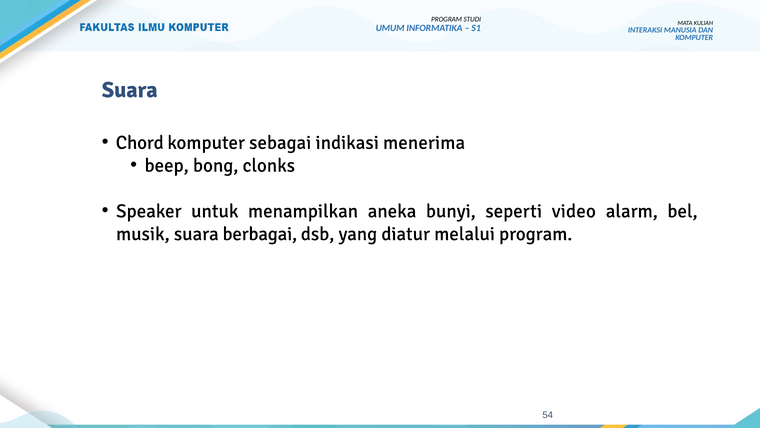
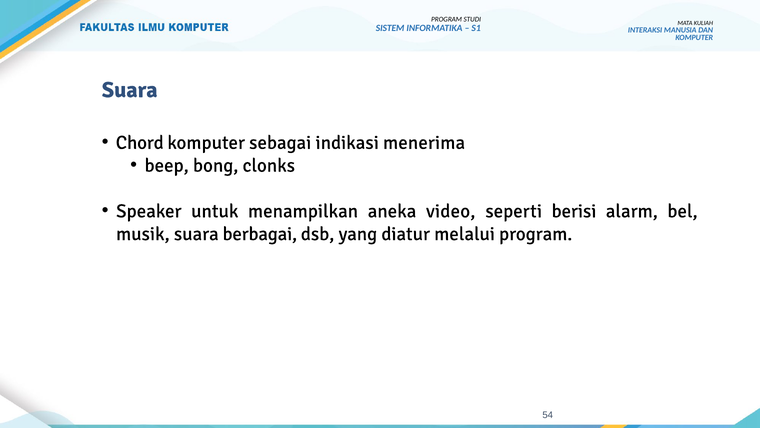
UMUM: UMUM -> SISTEM
bunyi: bunyi -> video
video: video -> berisi
